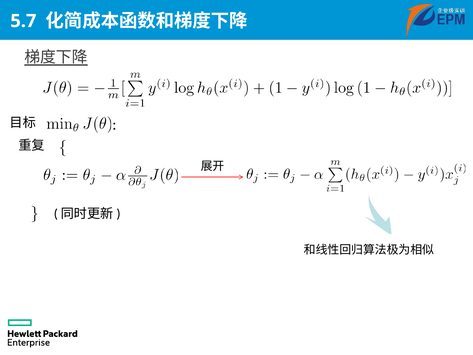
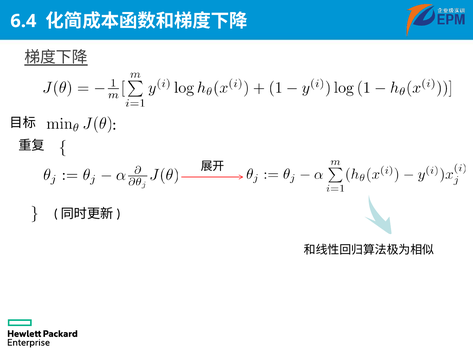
5.7: 5.7 -> 6.4
